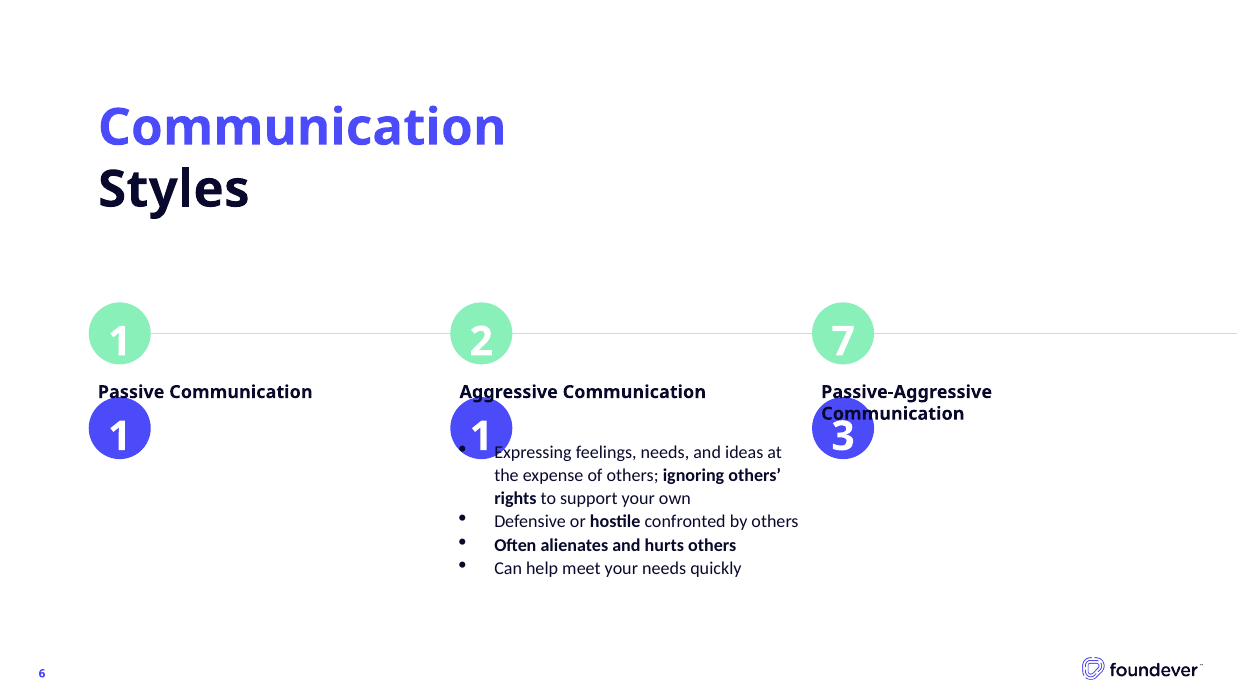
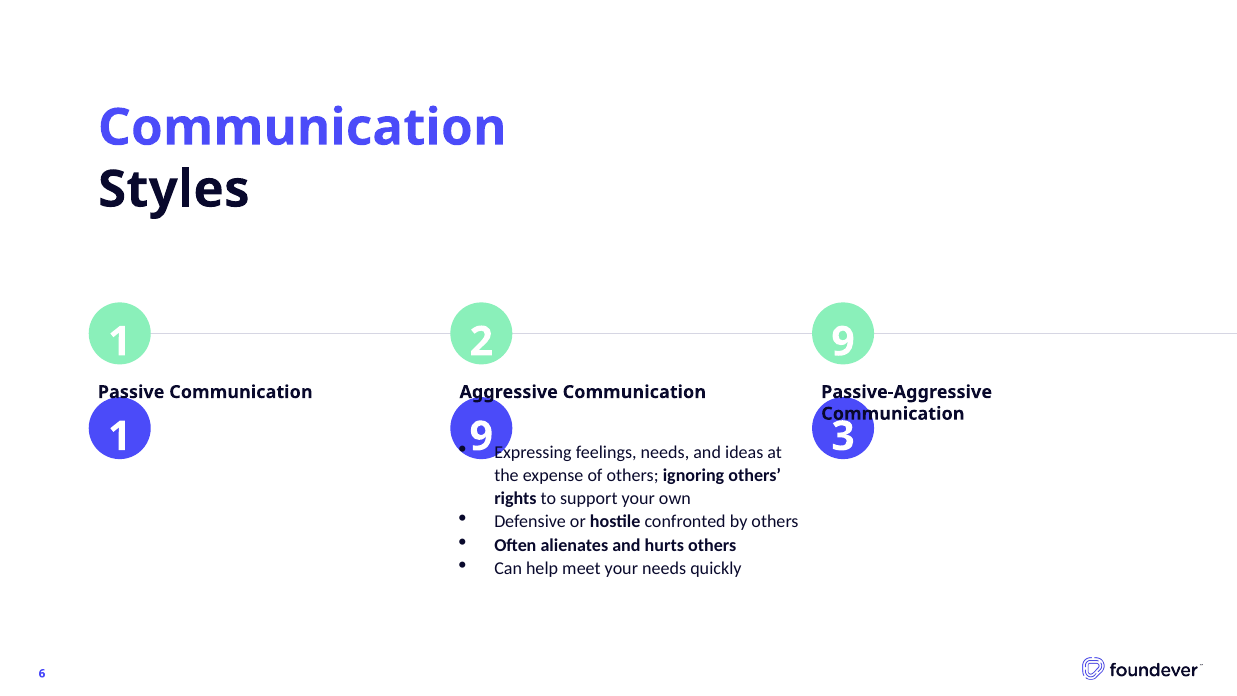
2 7: 7 -> 9
1 1: 1 -> 9
